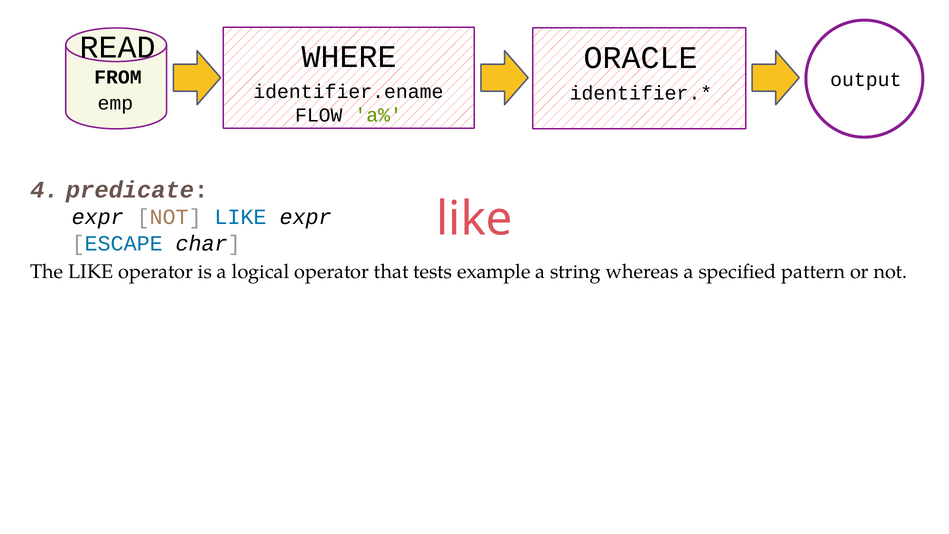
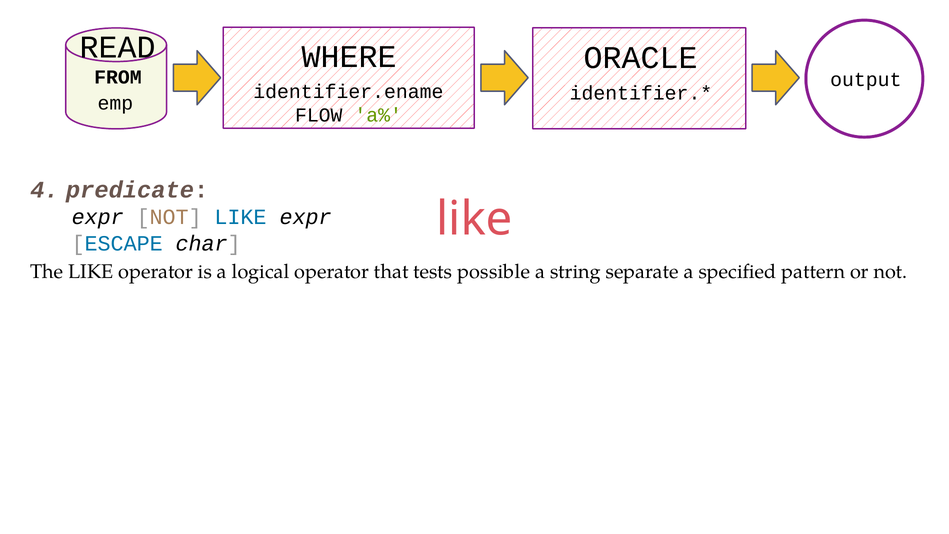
example: example -> possible
whereas: whereas -> separate
